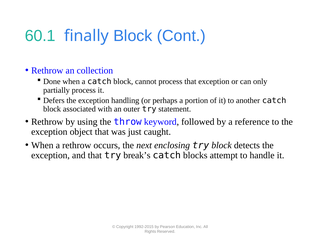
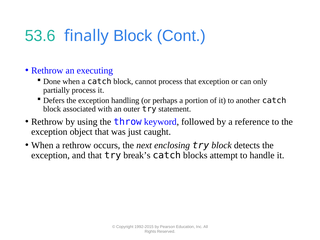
60.1: 60.1 -> 53.6
collection: collection -> executing
